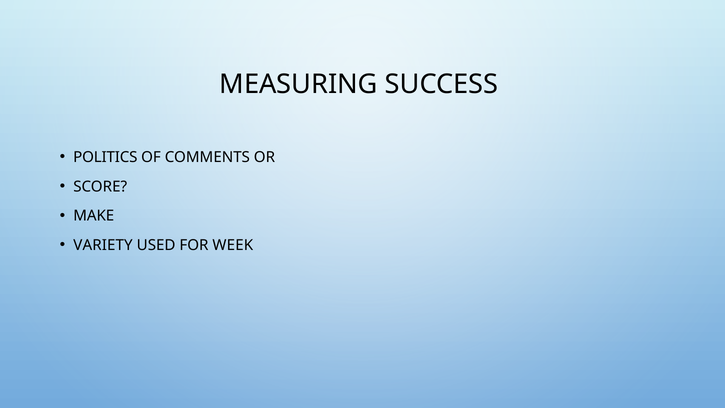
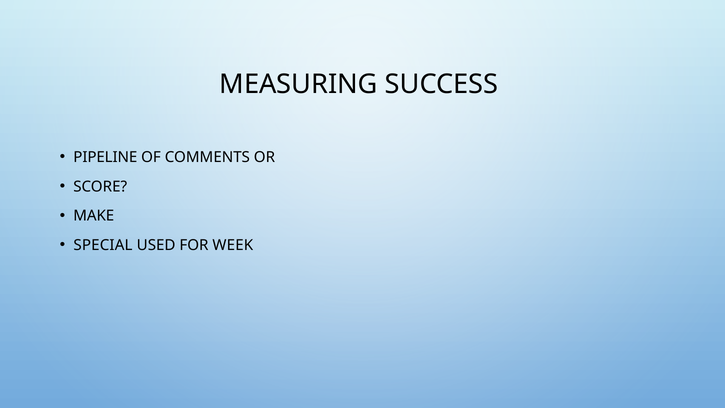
POLITICS: POLITICS -> PIPELINE
VARIETY: VARIETY -> SPECIAL
